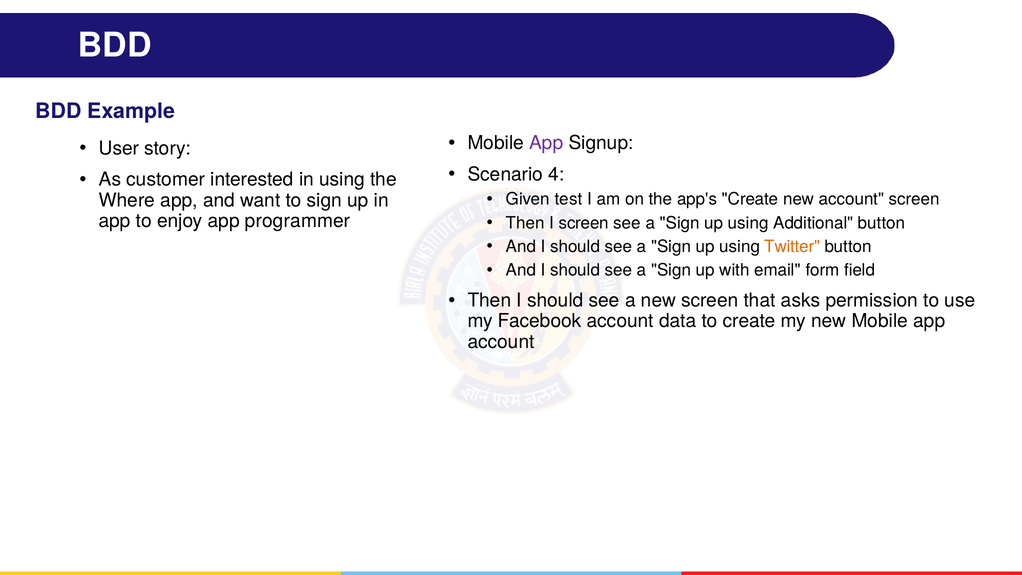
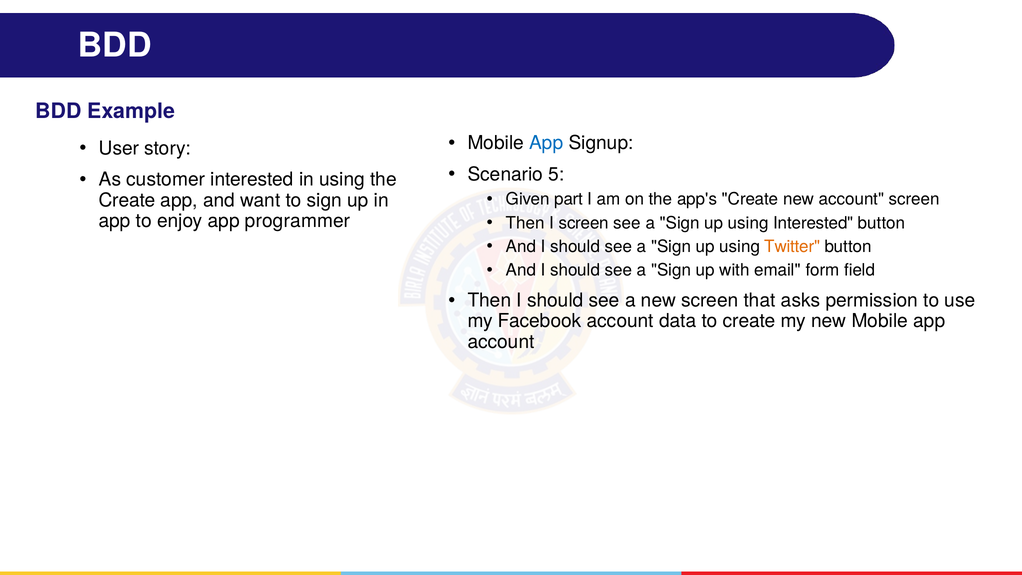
App at (546, 143) colour: purple -> blue
4: 4 -> 5
test: test -> part
Where at (127, 200): Where -> Create
using Additional: Additional -> Interested
